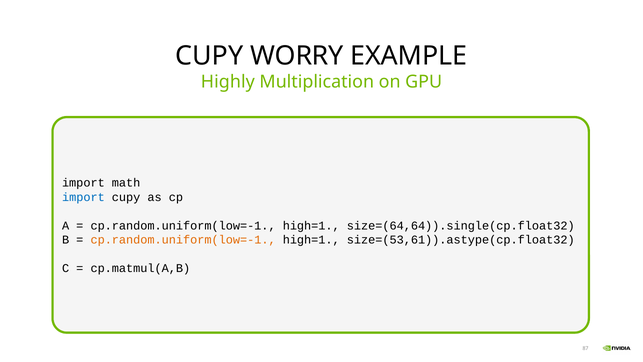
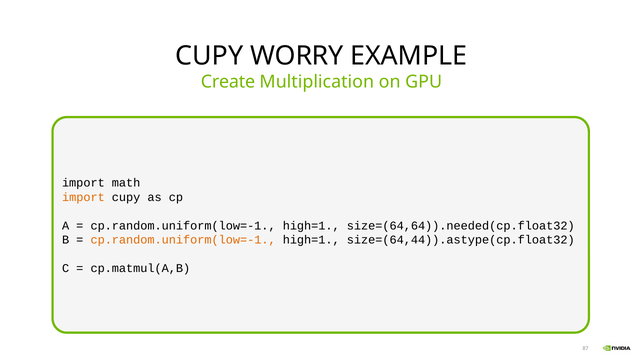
Highly: Highly -> Create
import at (83, 197) colour: blue -> orange
size=(64,64)).single(cp.float32: size=(64,64)).single(cp.float32 -> size=(64,64)).needed(cp.float32
size=(53,61)).astype(cp.float32: size=(53,61)).astype(cp.float32 -> size=(64,44)).astype(cp.float32
